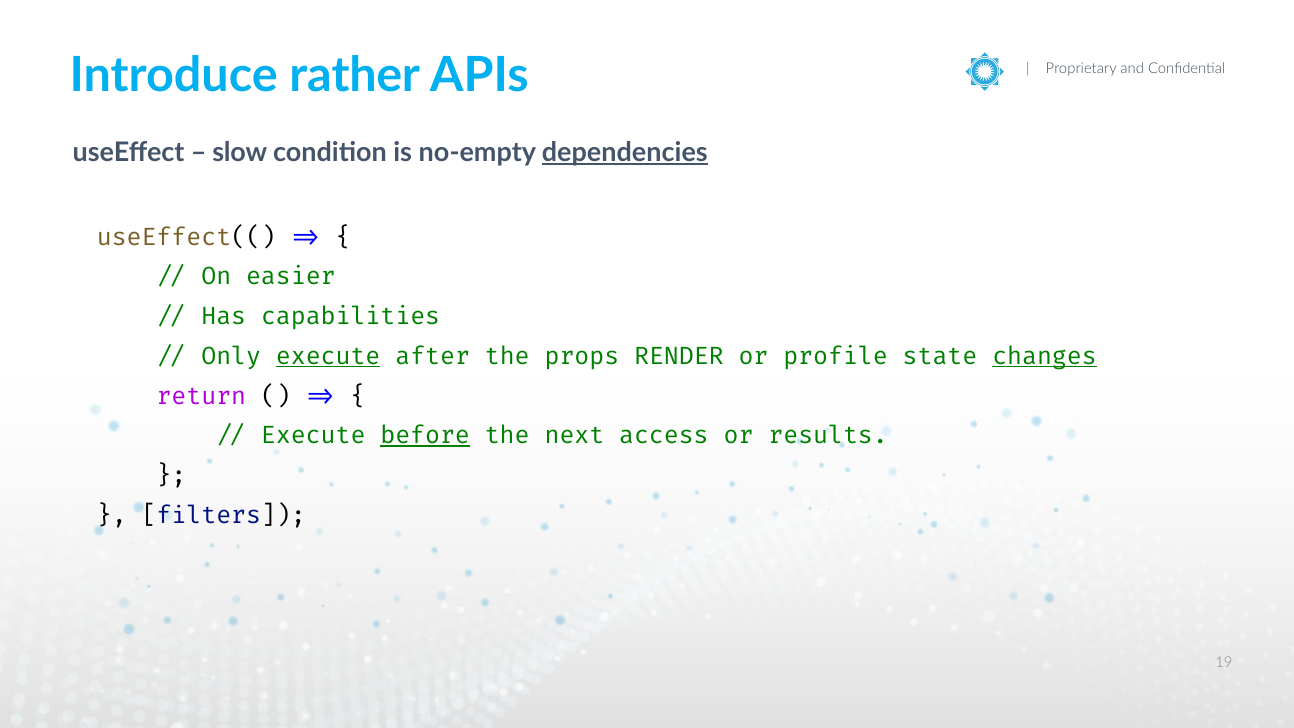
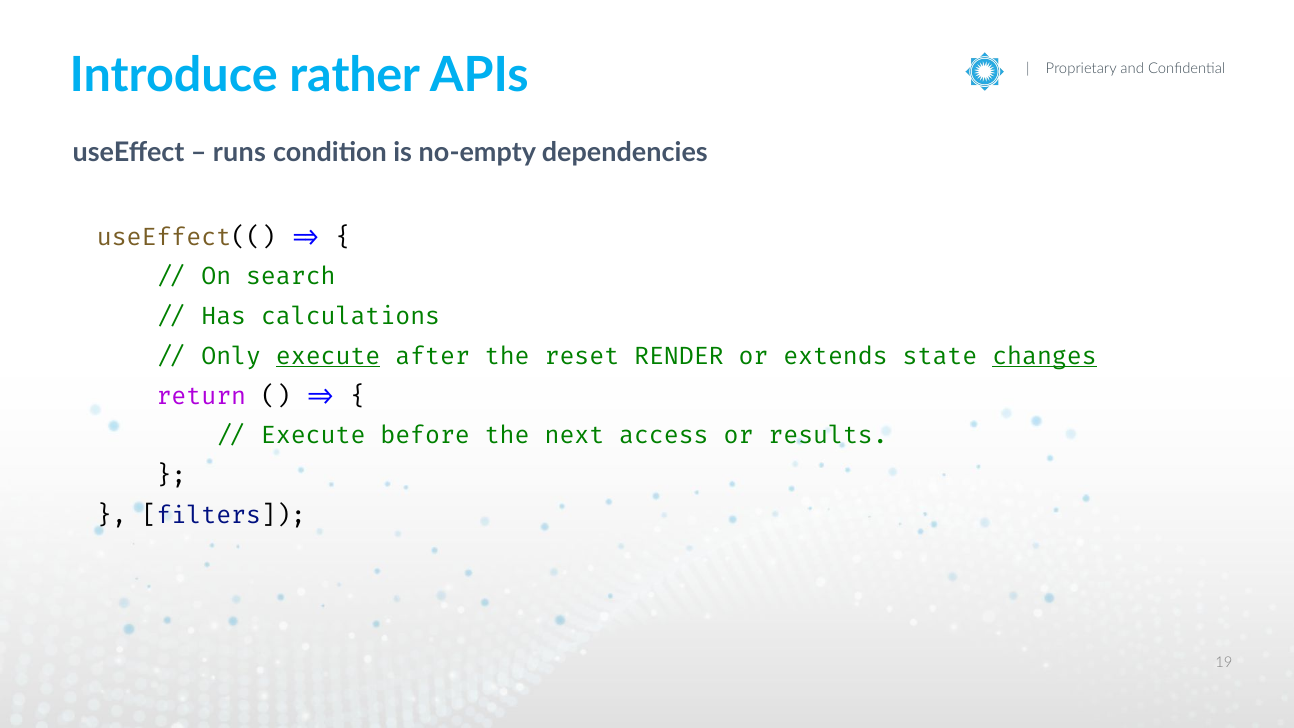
slow: slow -> runs
dependencies underline: present -> none
easier: easier -> search
capabilities: capabilities -> calculations
props: props -> reset
profile: profile -> extends
before underline: present -> none
